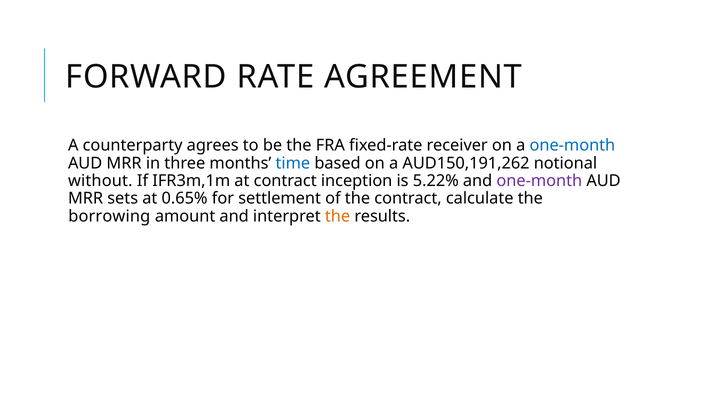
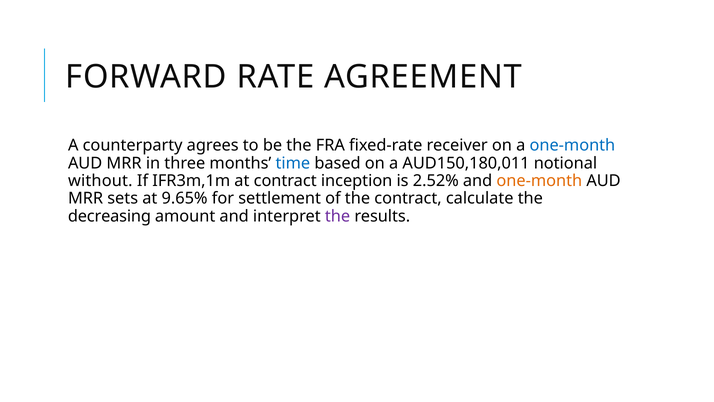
AUD150,191,262: AUD150,191,262 -> AUD150,180,011
5.22%: 5.22% -> 2.52%
one-month at (539, 181) colour: purple -> orange
0.65%: 0.65% -> 9.65%
borrowing: borrowing -> decreasing
the at (338, 216) colour: orange -> purple
